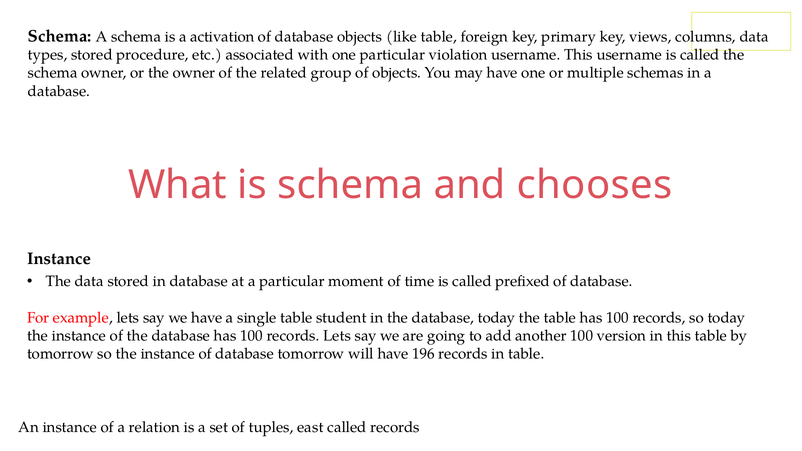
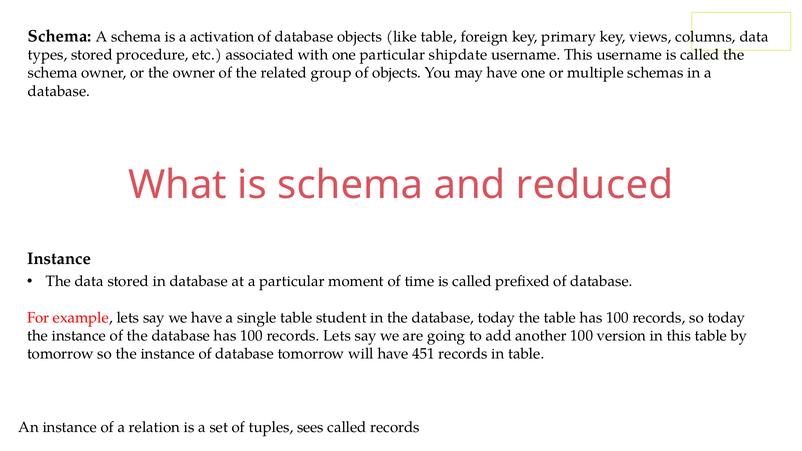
violation: violation -> shipdate
chooses: chooses -> reduced
196: 196 -> 451
east: east -> sees
